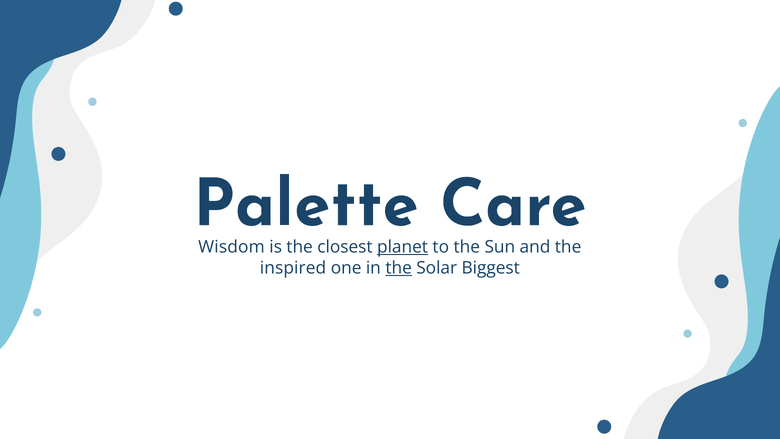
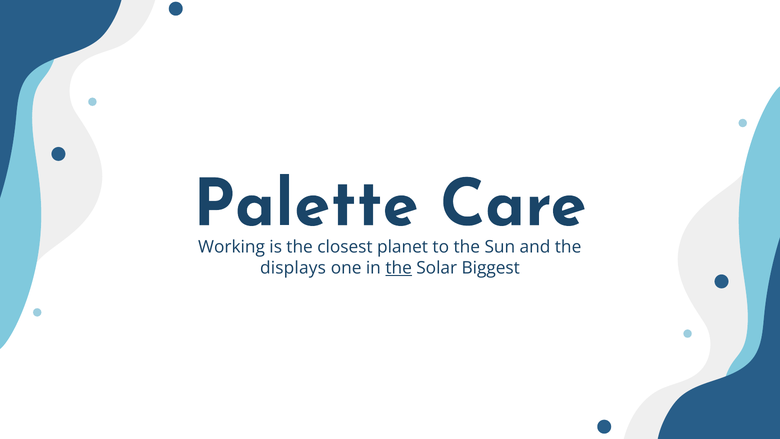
Wisdom: Wisdom -> Working
planet underline: present -> none
inspired: inspired -> displays
